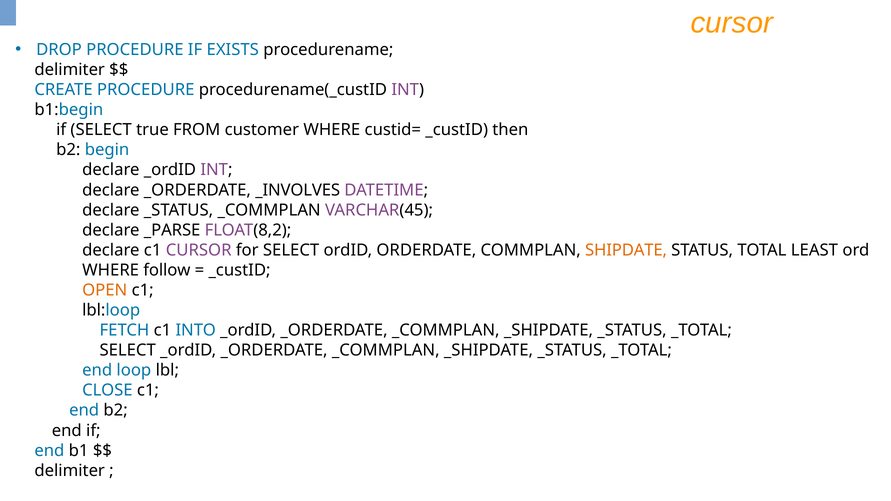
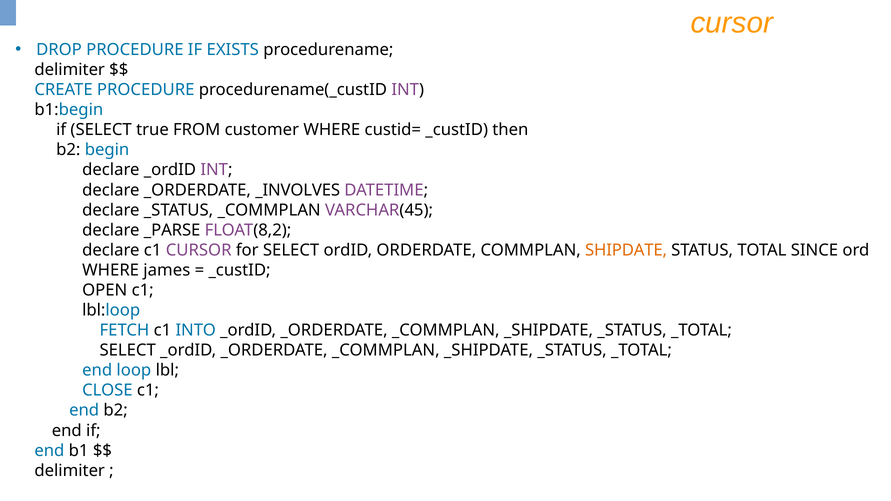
LEAST: LEAST -> SINCE
follow: follow -> james
OPEN colour: orange -> black
